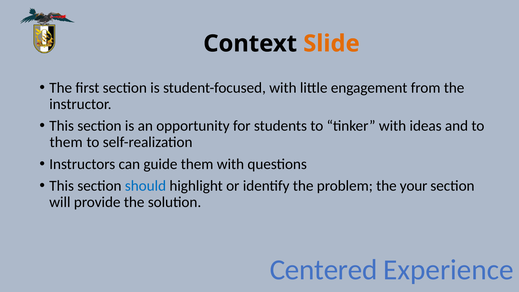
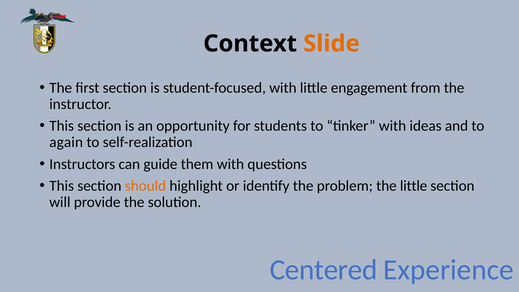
them at (66, 142): them -> again
should colour: blue -> orange
the your: your -> little
